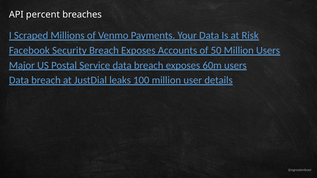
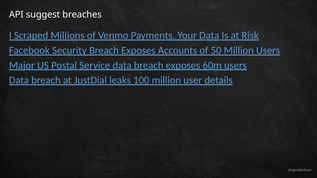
percent: percent -> suggest
